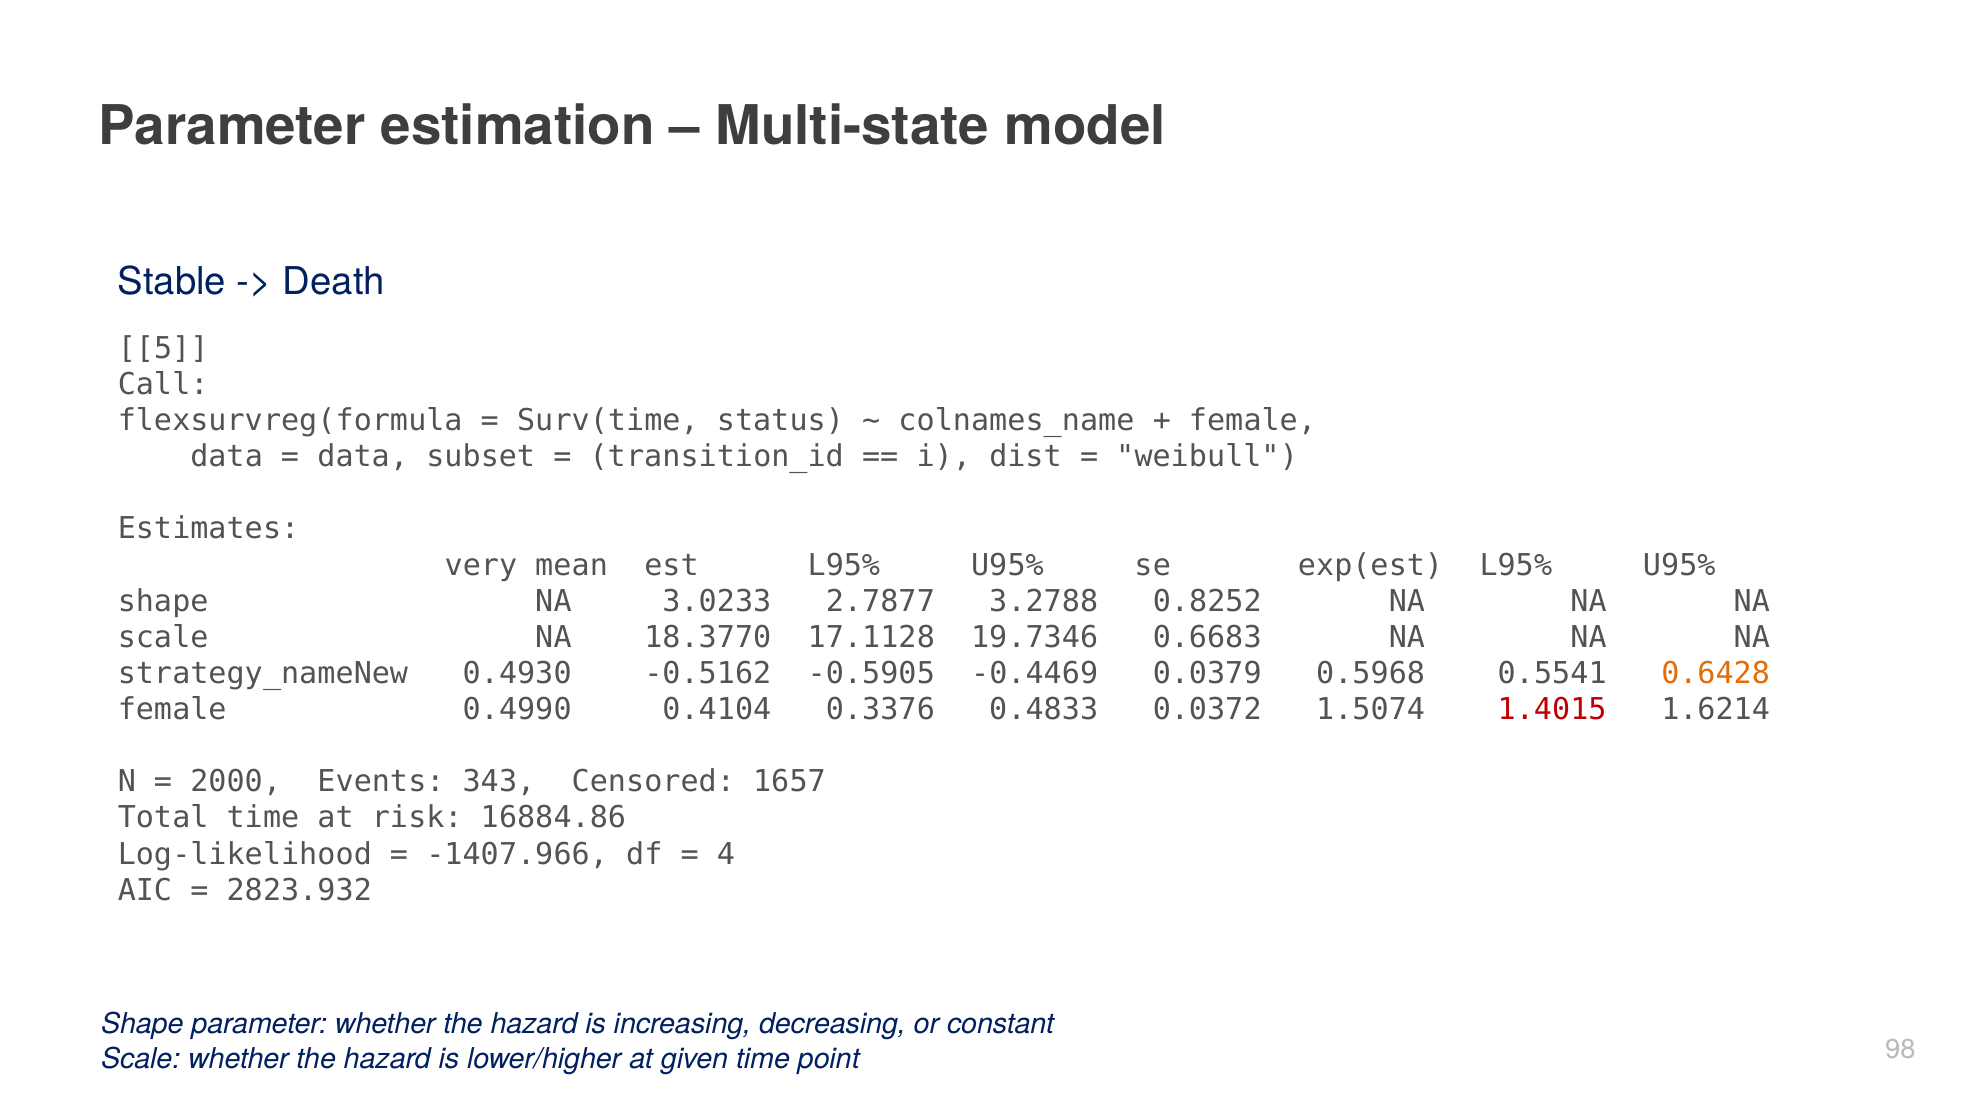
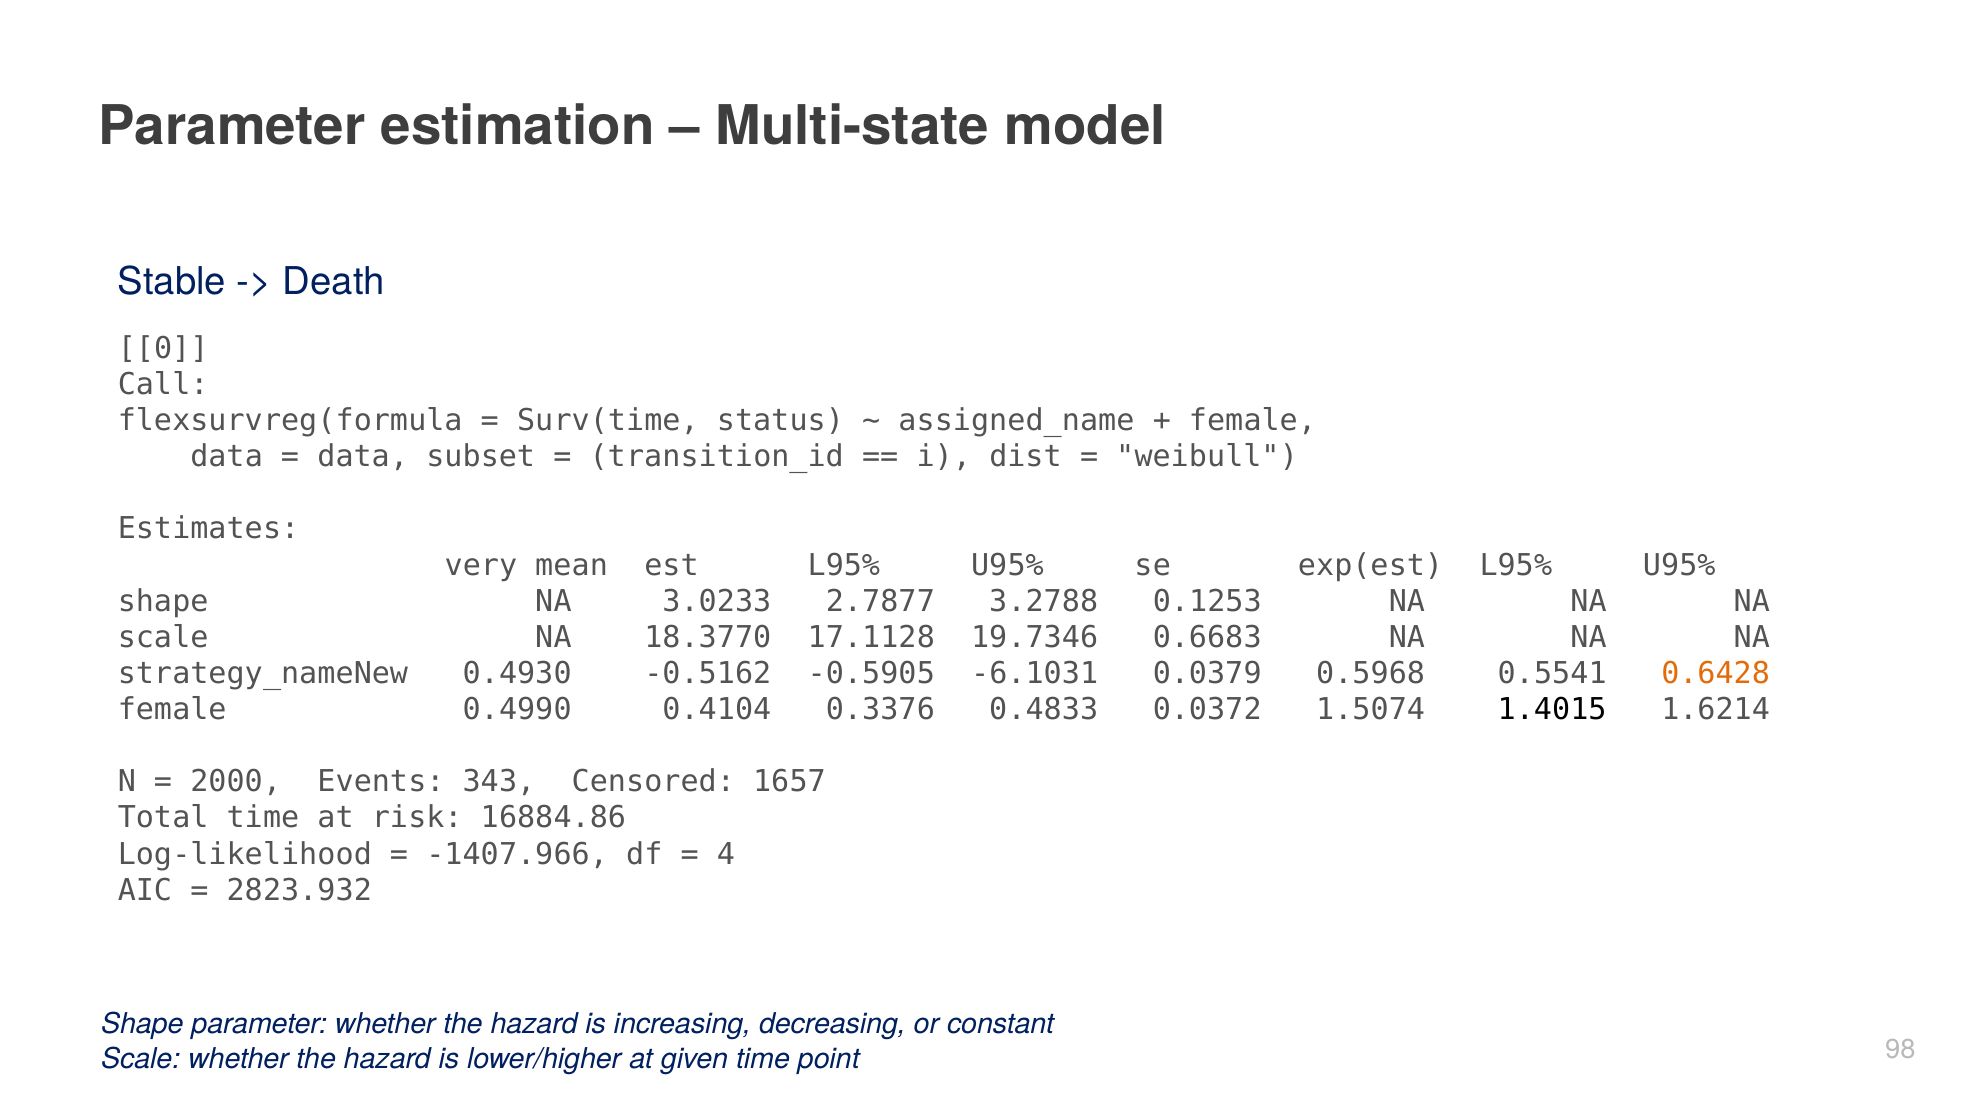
5: 5 -> 0
colnames_name: colnames_name -> assigned_name
0.8252: 0.8252 -> 0.1253
-0.4469: -0.4469 -> -6.1031
1.4015 colour: red -> black
